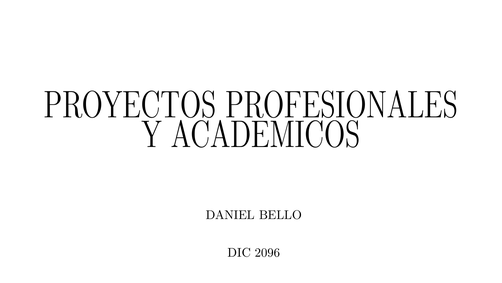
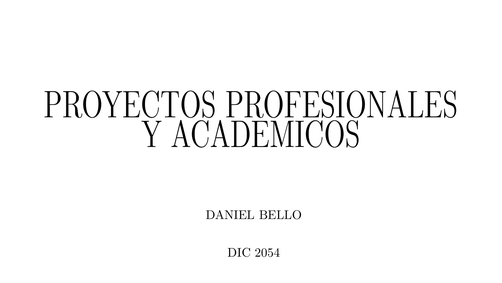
2096: 2096 -> 2054
